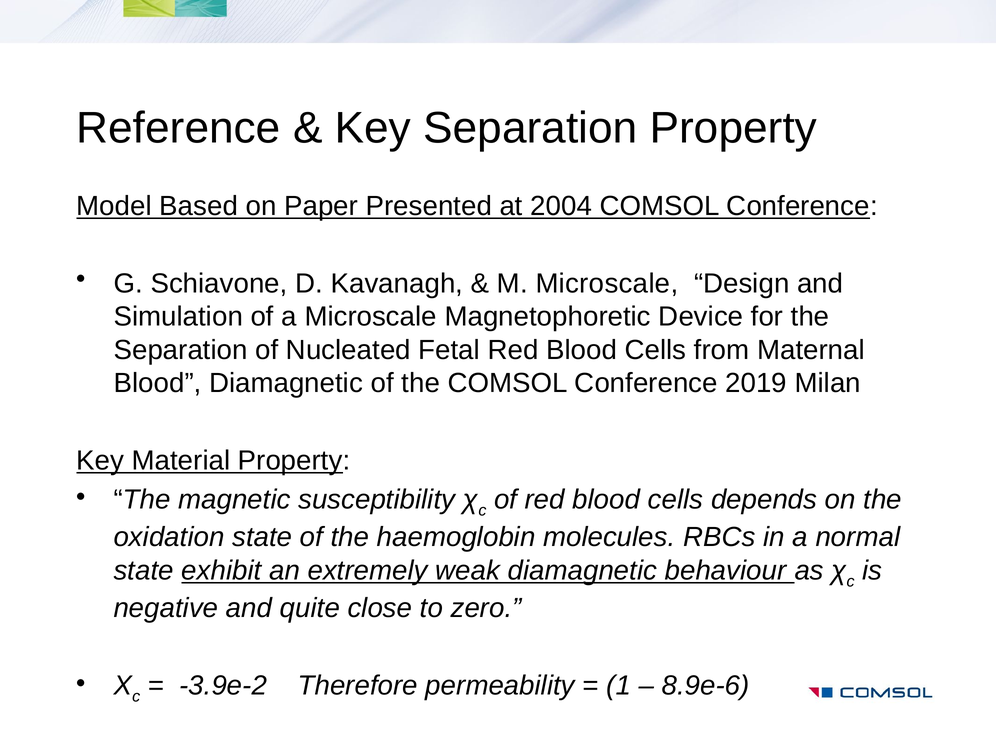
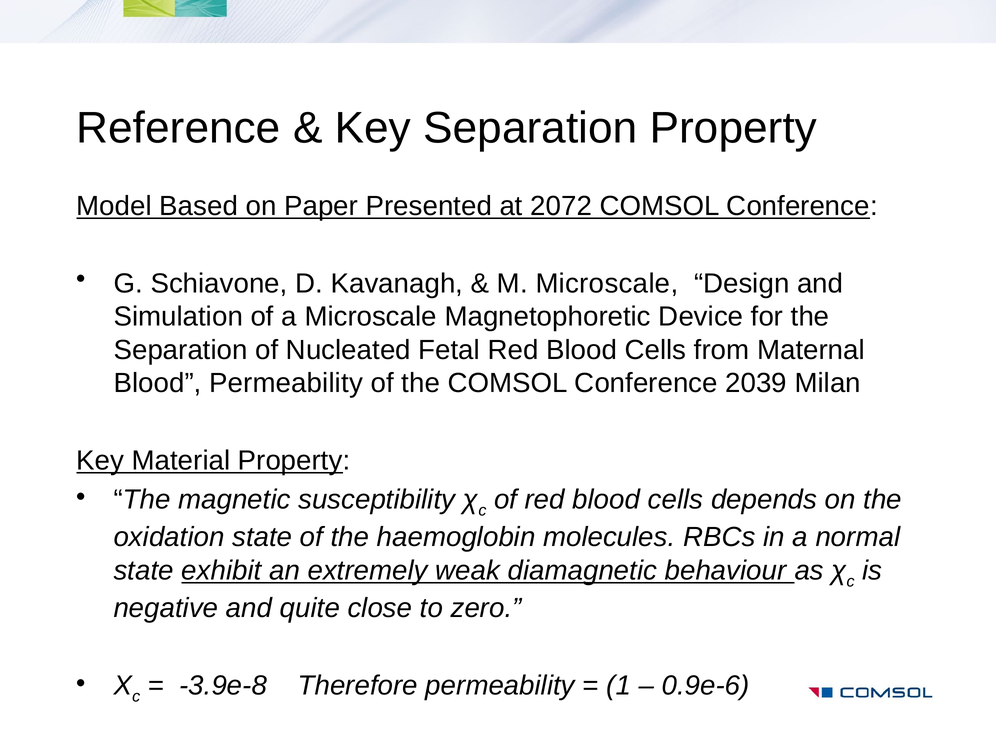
2004: 2004 -> 2072
Blood Diamagnetic: Diamagnetic -> Permeability
2019: 2019 -> 2039
-3.9e-2: -3.9e-2 -> -3.9e-8
8.9e-6: 8.9e-6 -> 0.9e-6
